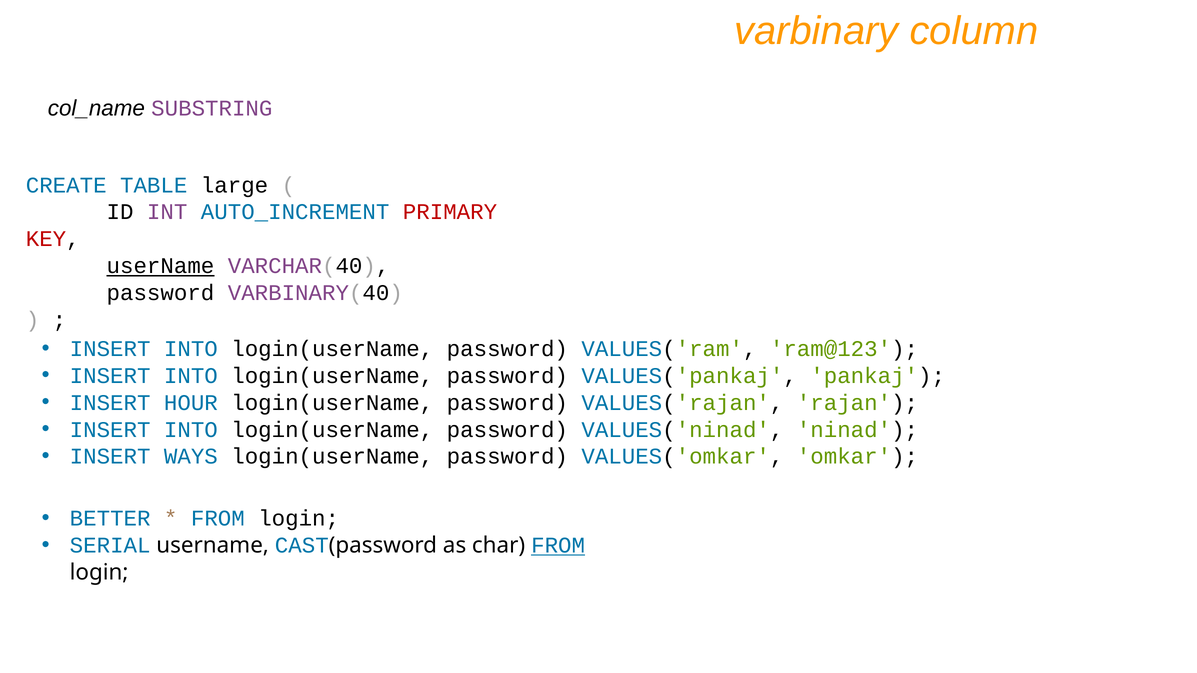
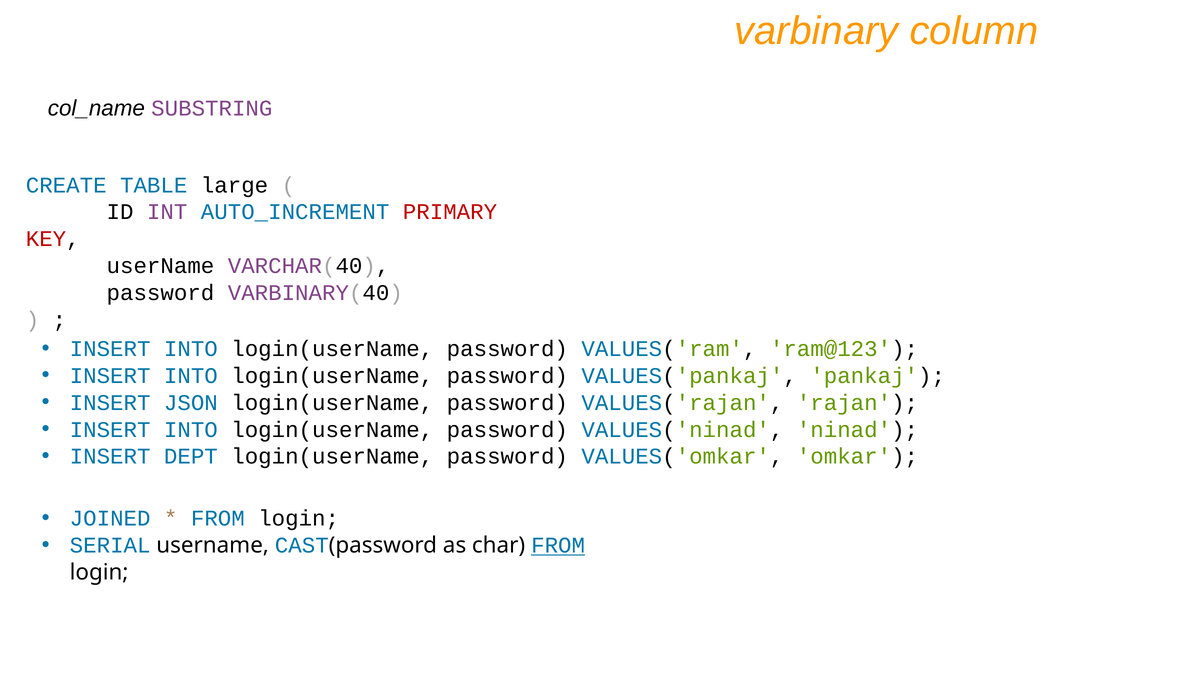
userName at (160, 266) underline: present -> none
HOUR: HOUR -> JSON
WAYS: WAYS -> DEPT
BETTER: BETTER -> JOINED
